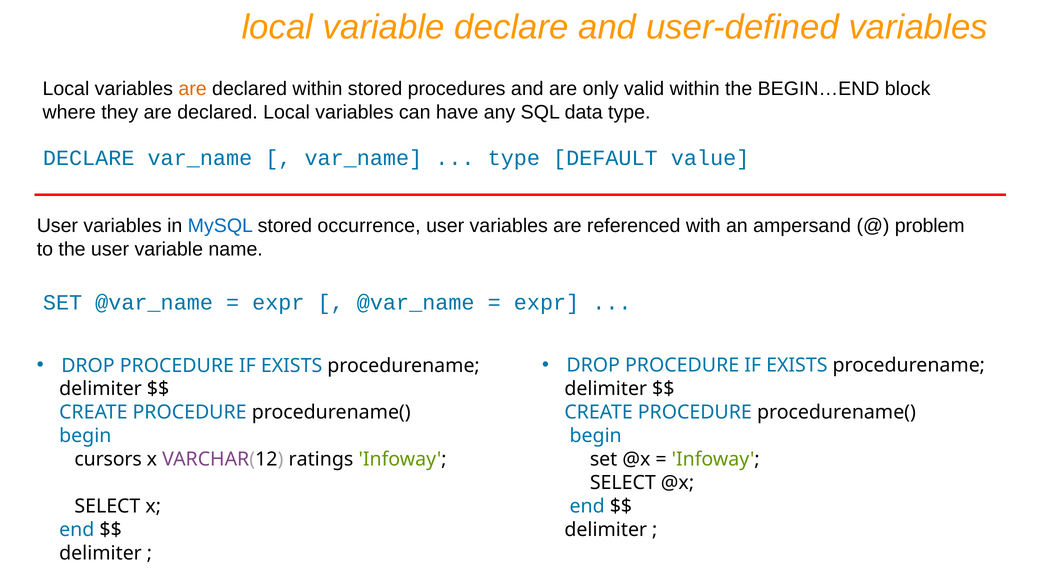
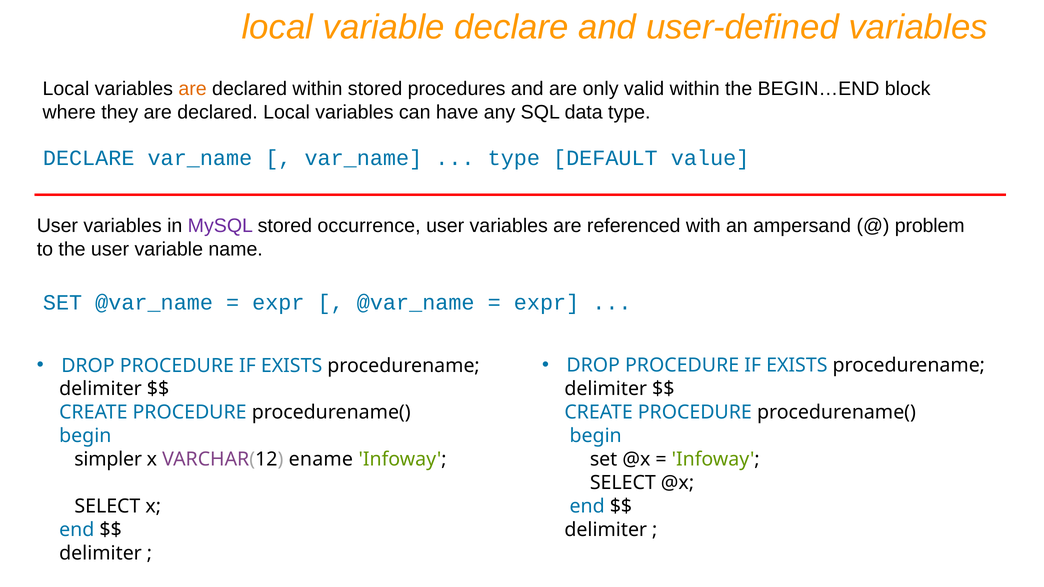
MySQL colour: blue -> purple
cursors: cursors -> simpler
ratings: ratings -> ename
